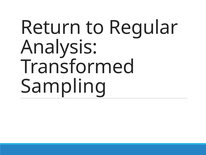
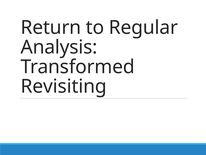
Sampling: Sampling -> Revisiting
